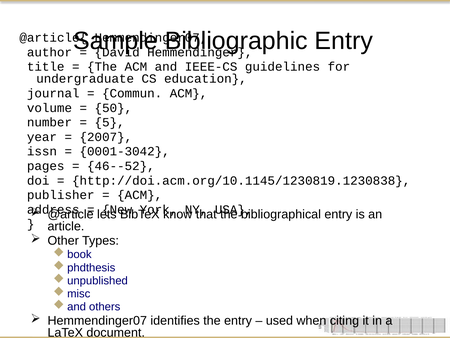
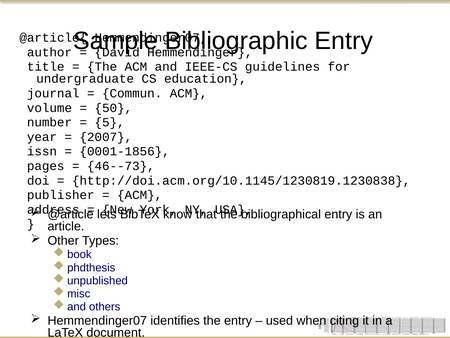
0001-3042: 0001-3042 -> 0001-1856
46--52: 46--52 -> 46--73
